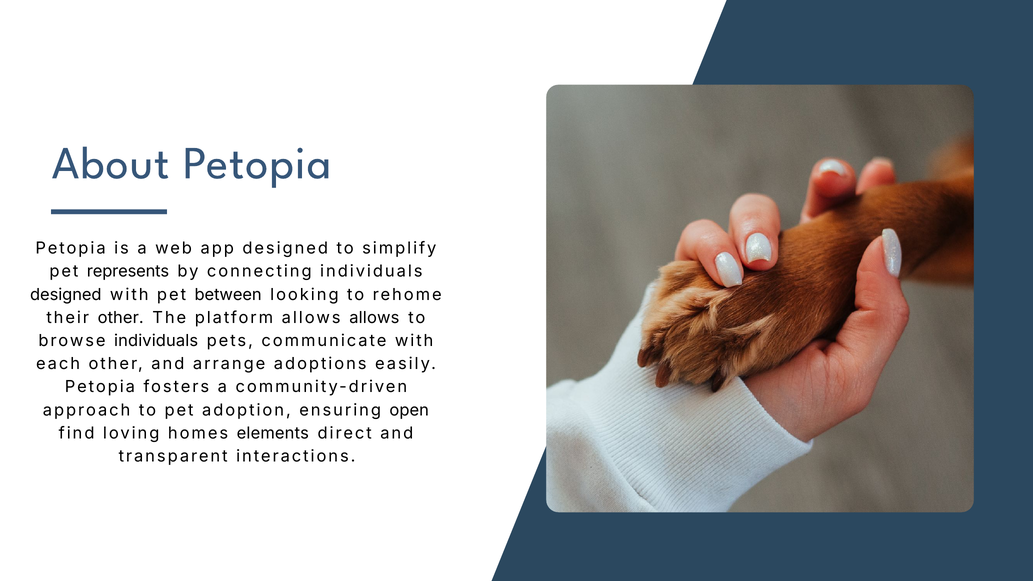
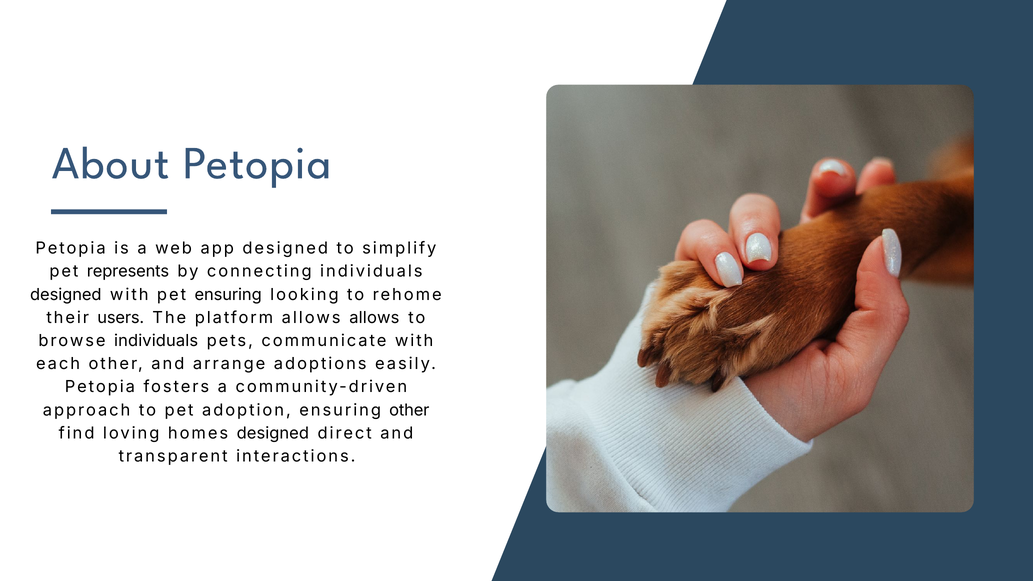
pet between: between -> ensuring
their other: other -> users
ensuring open: open -> other
homes elements: elements -> designed
